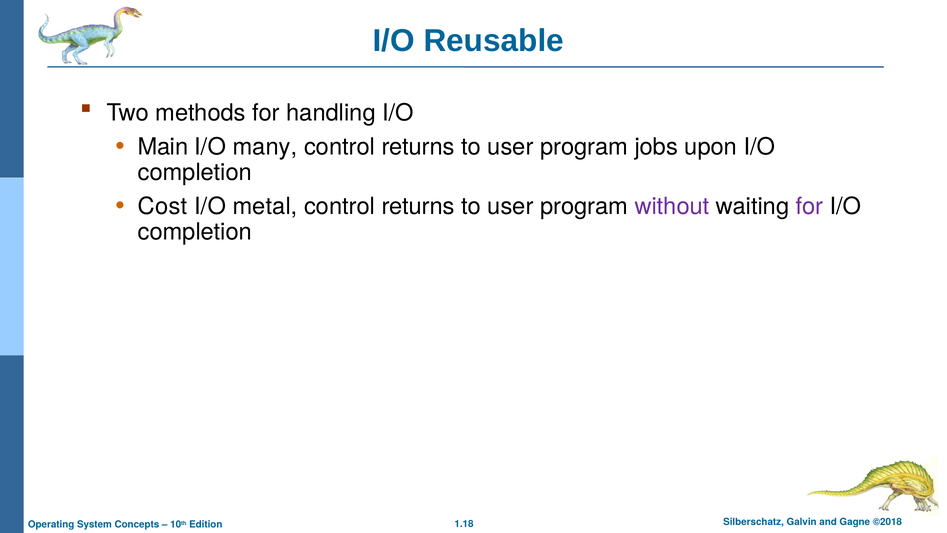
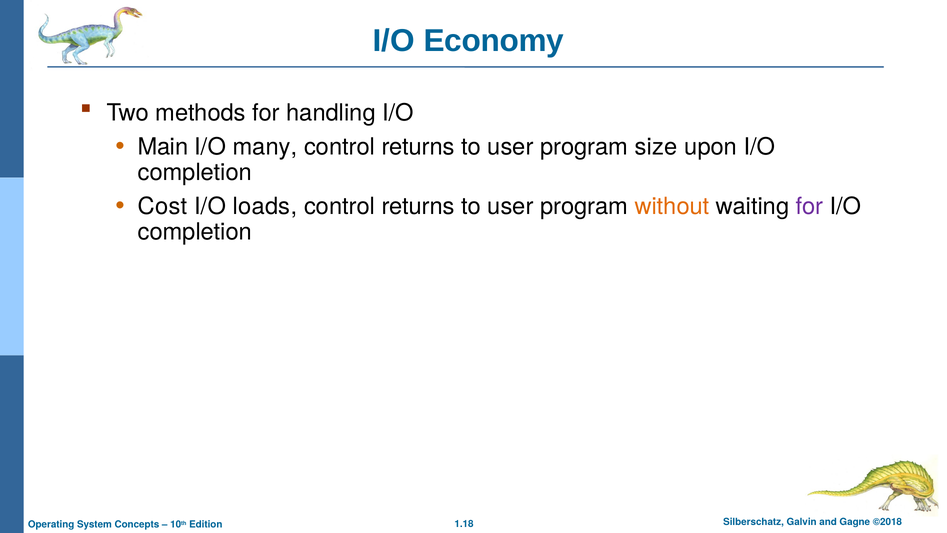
Reusable: Reusable -> Economy
jobs: jobs -> size
metal: metal -> loads
without colour: purple -> orange
